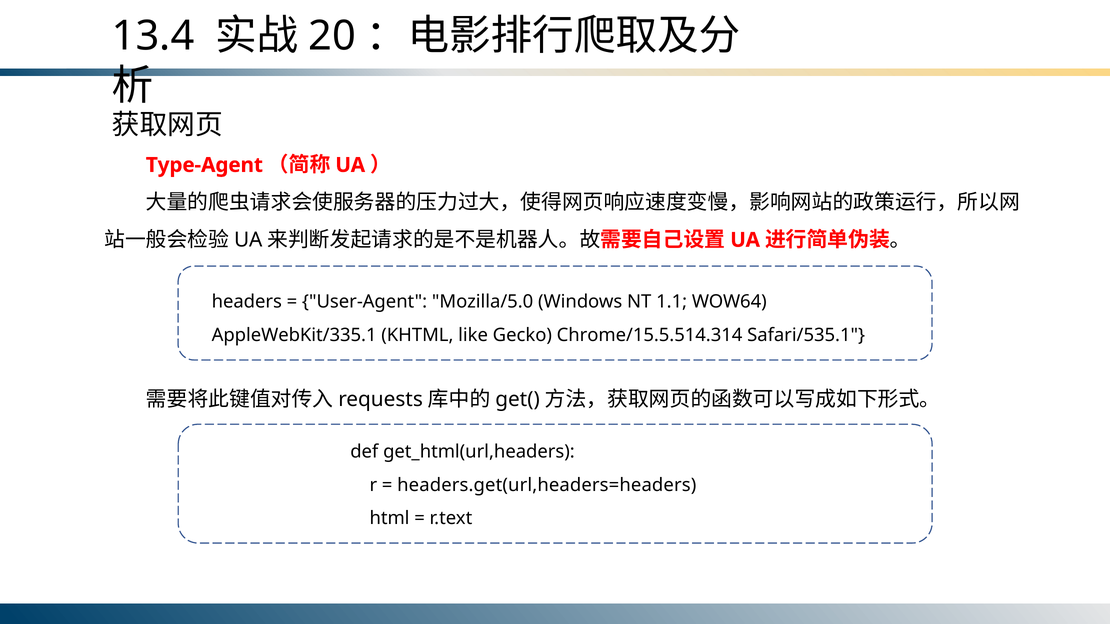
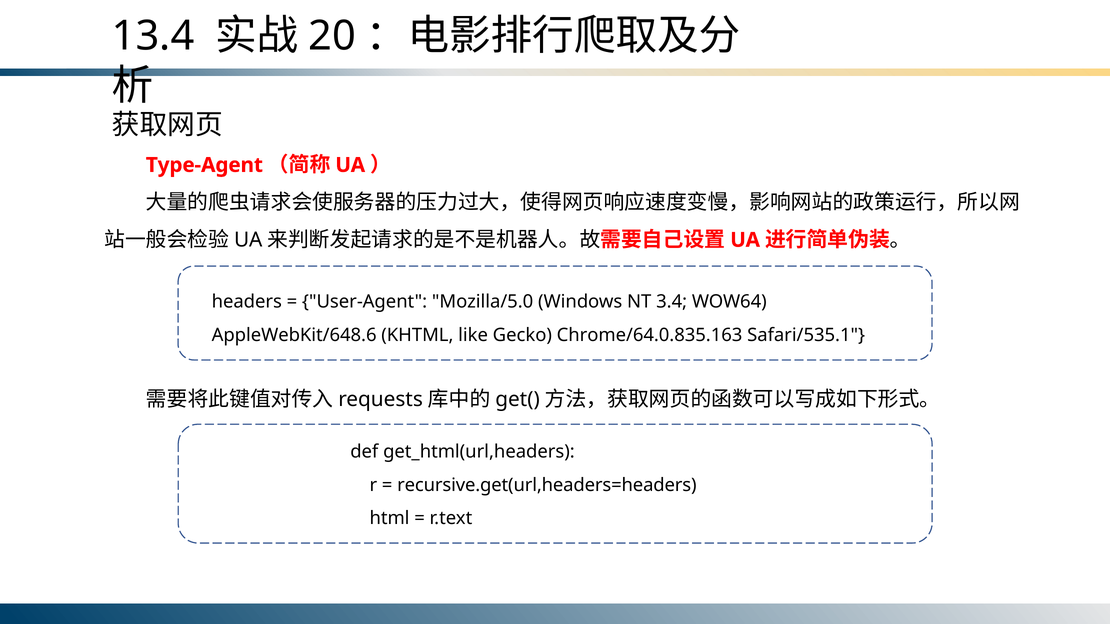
1.1: 1.1 -> 3.4
AppleWebKit/335.1: AppleWebKit/335.1 -> AppleWebKit/648.6
Chrome/15.5.514.314: Chrome/15.5.514.314 -> Chrome/64.0.835.163
headers.get(url,headers=headers: headers.get(url,headers=headers -> recursive.get(url,headers=headers
